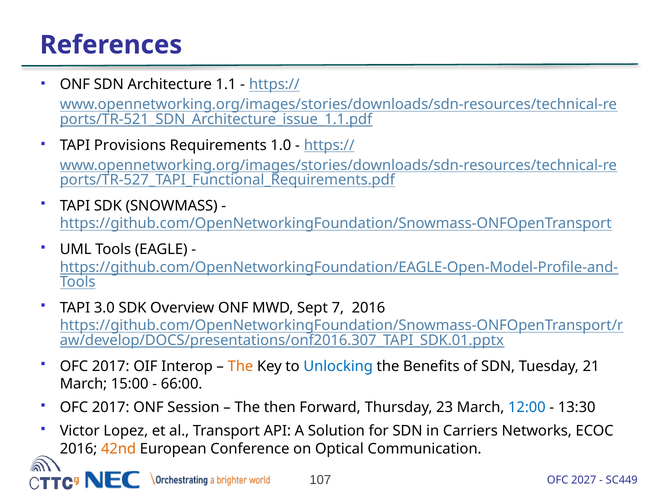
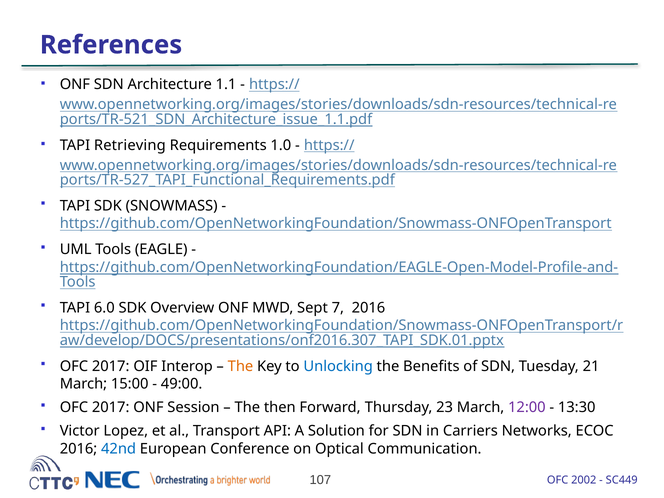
Provisions: Provisions -> Retrieving
3.0: 3.0 -> 6.0
66:00: 66:00 -> 49:00
12:00 colour: blue -> purple
42nd colour: orange -> blue
2027: 2027 -> 2002
